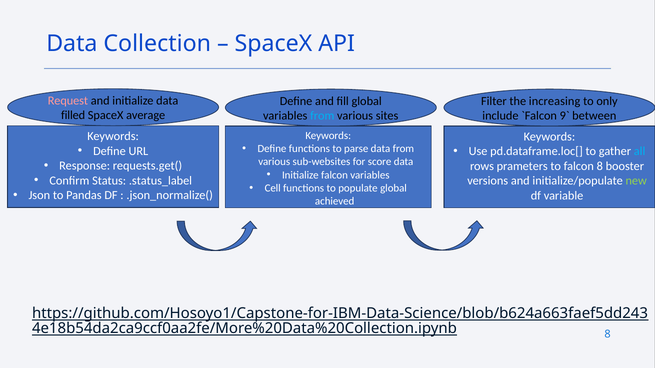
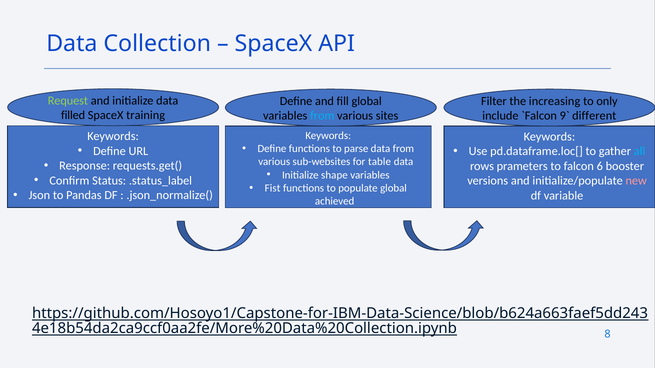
Request colour: pink -> light green
average: average -> training
between: between -> different
score: score -> table
falcon 8: 8 -> 6
Initialize falcon: falcon -> shape
new colour: light green -> pink
Cell: Cell -> Fist
